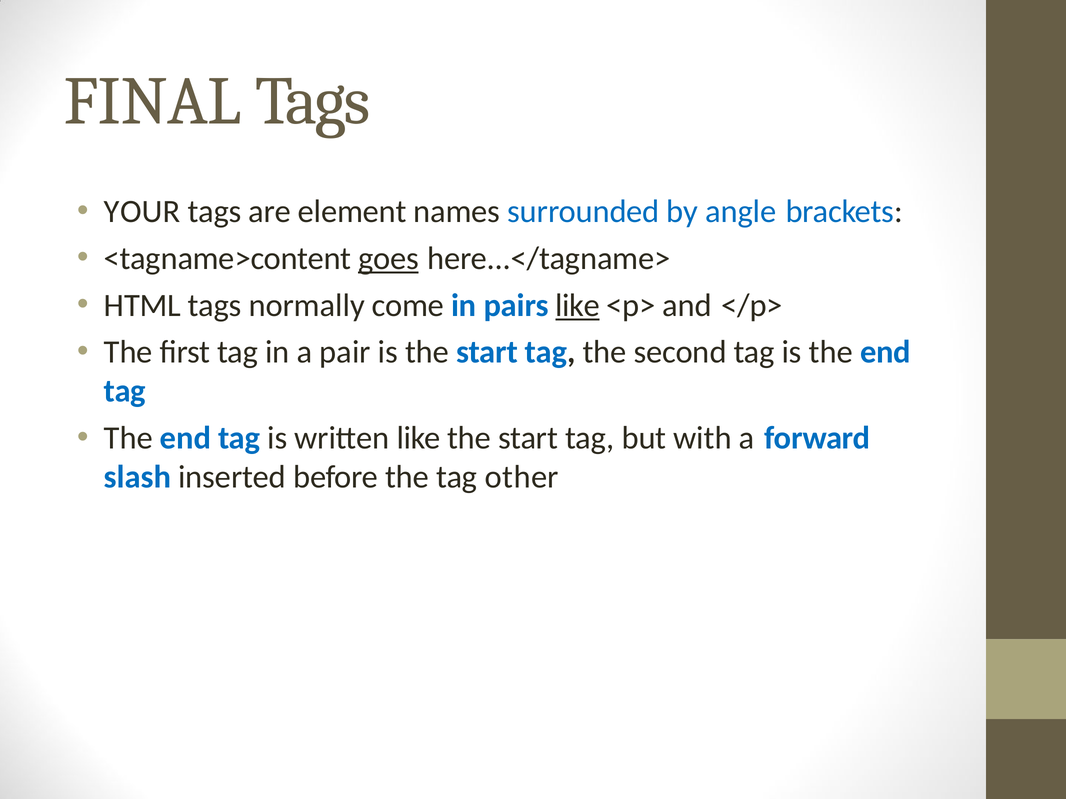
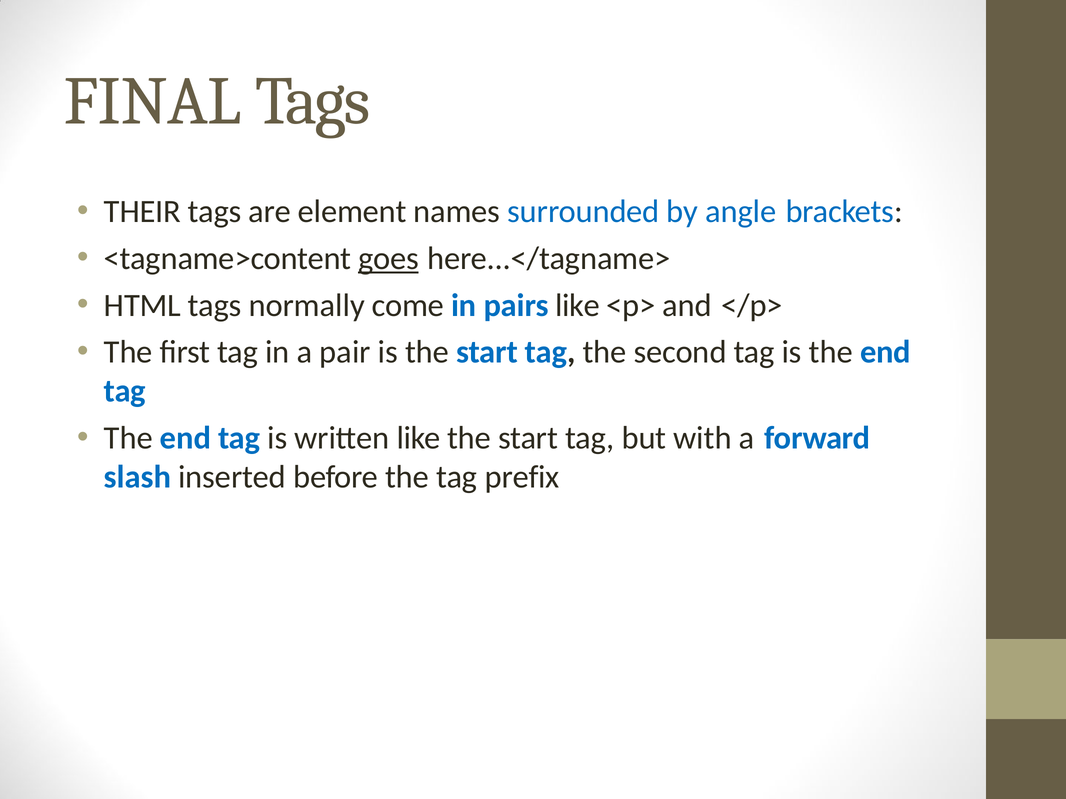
YOUR: YOUR -> THEIR
like at (578, 306) underline: present -> none
other: other -> prefix
